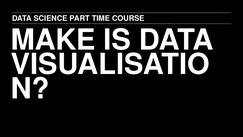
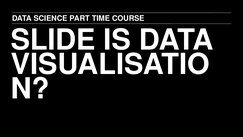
MAKE: MAKE -> SLIDE
